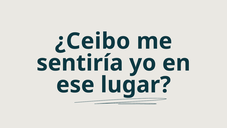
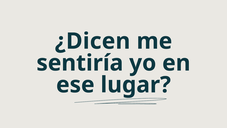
¿Ceibo: ¿Ceibo -> ¿Dicen
